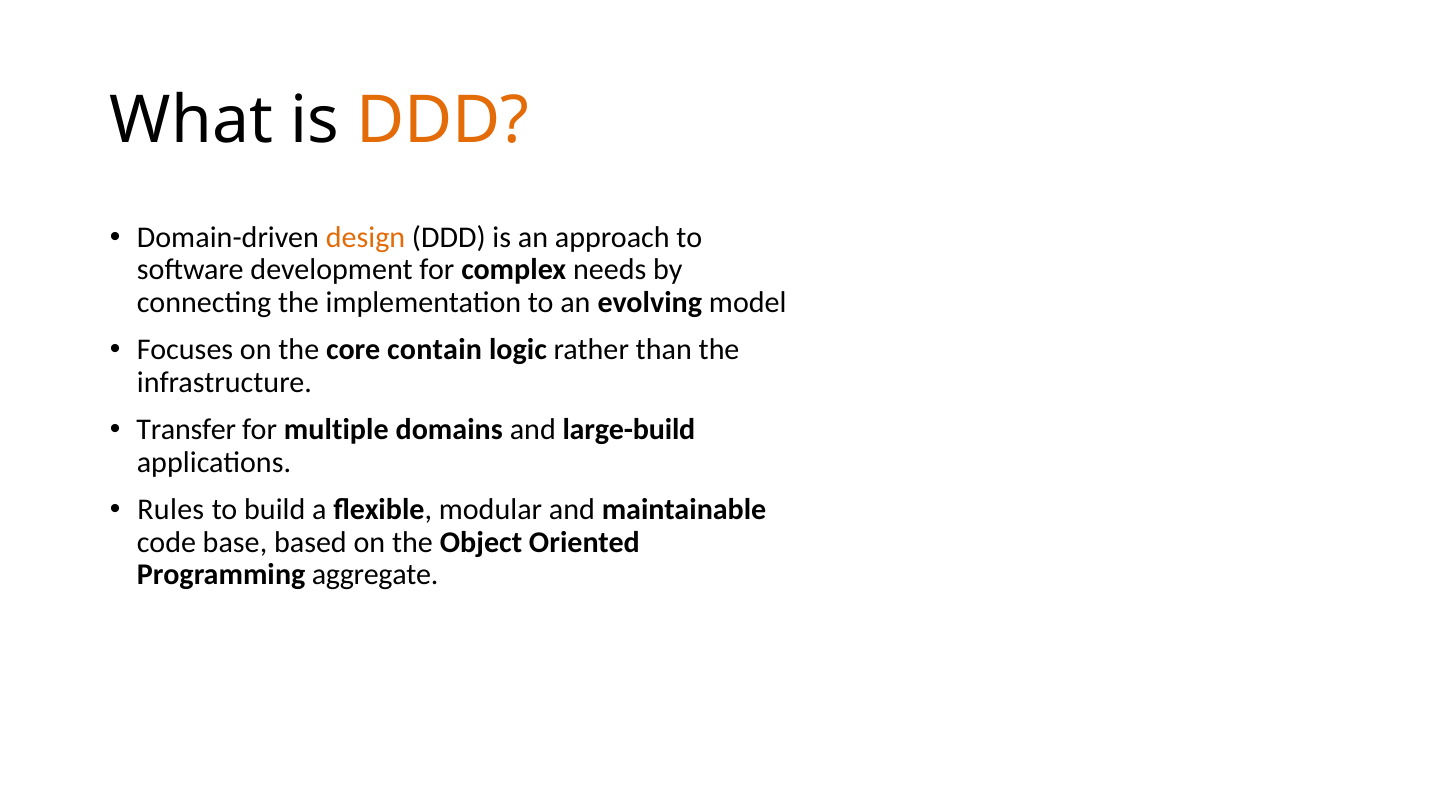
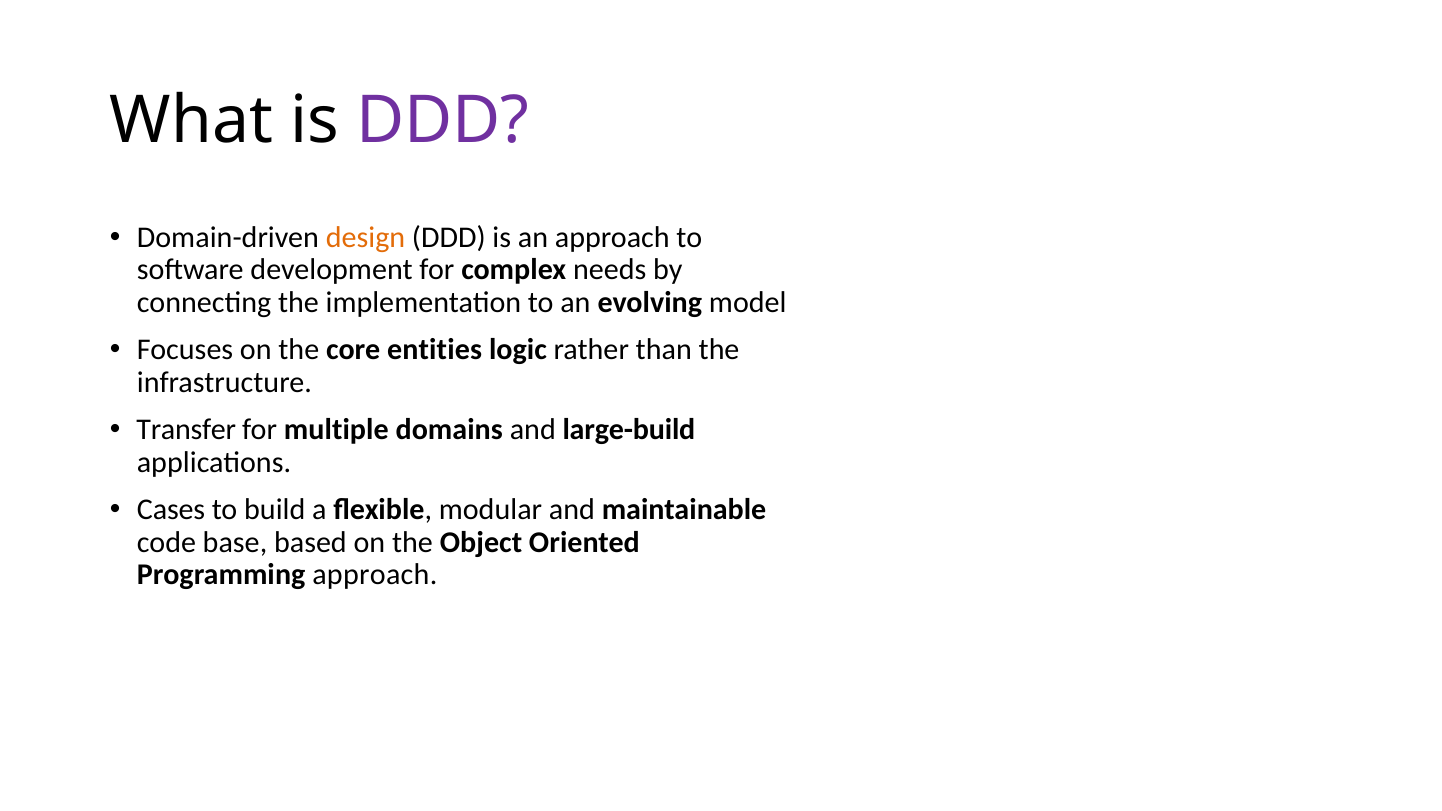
DDD at (443, 121) colour: orange -> purple
contain: contain -> entities
Rules: Rules -> Cases
Programming aggregate: aggregate -> approach
